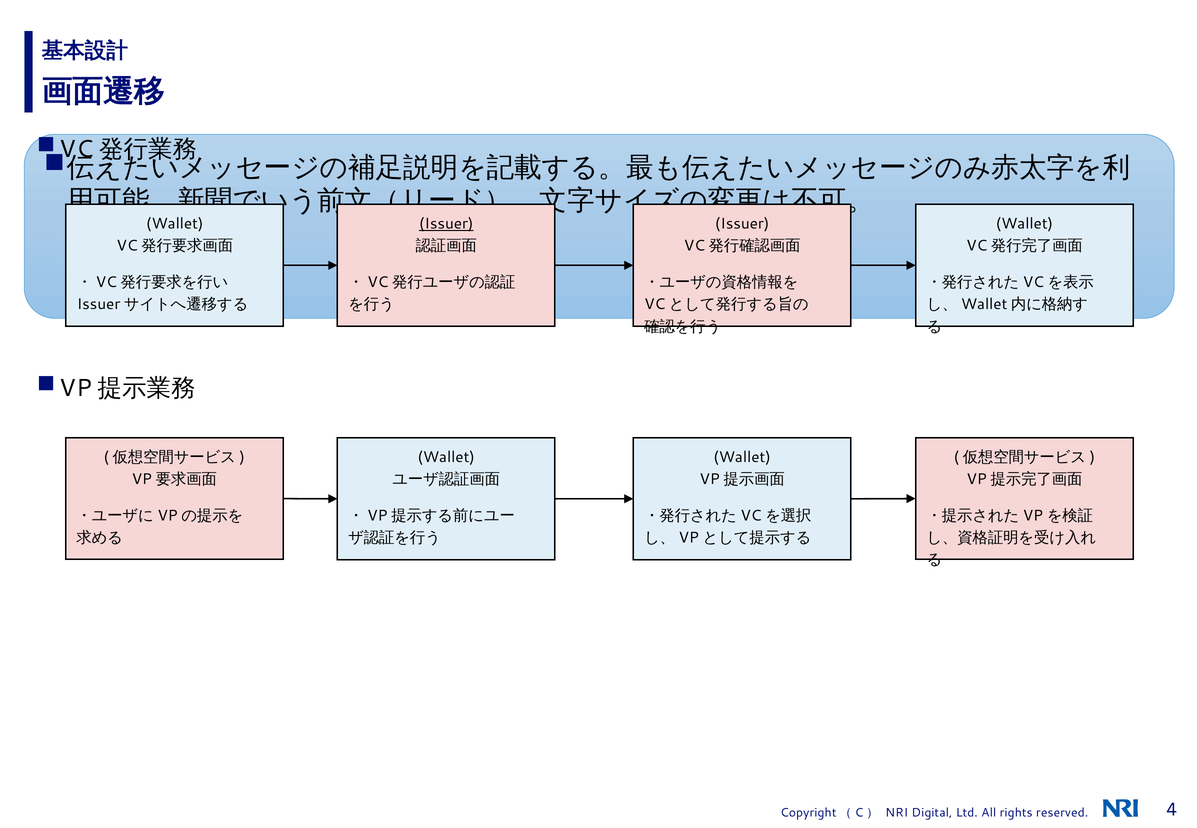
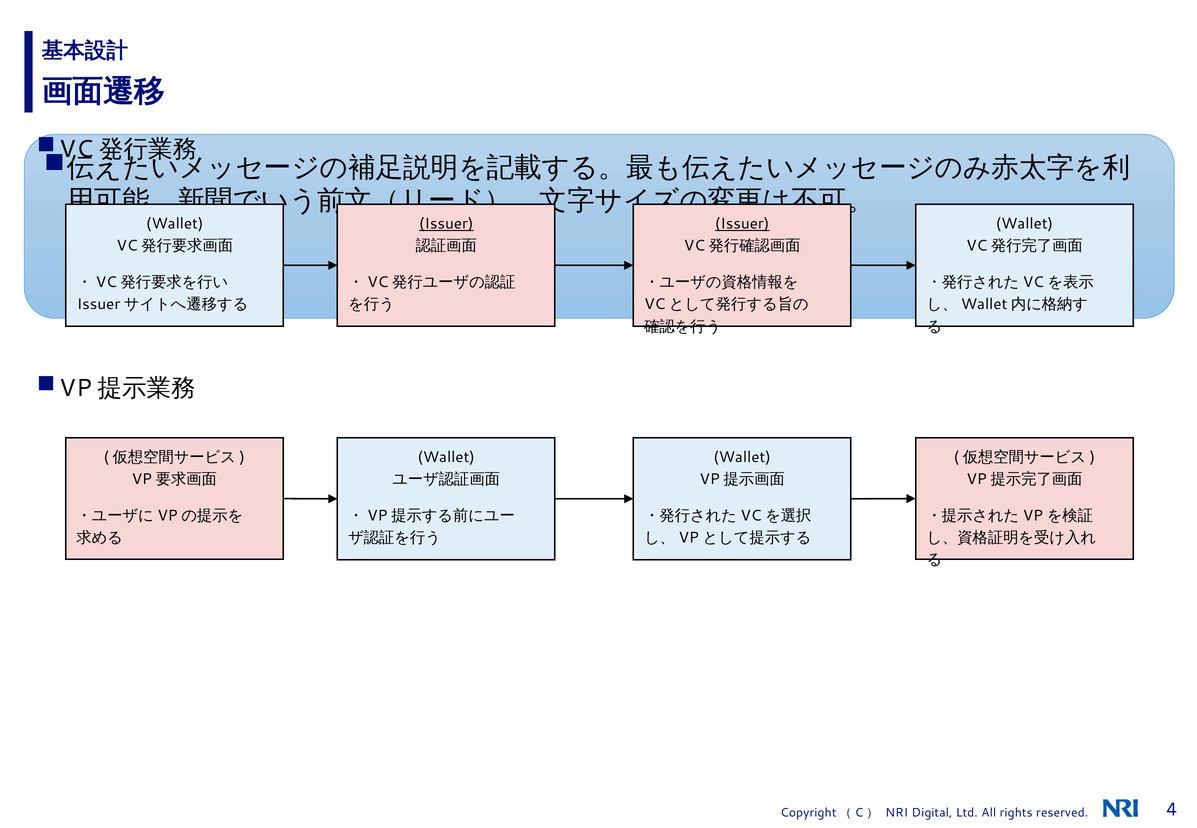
Issuer at (742, 224) underline: none -> present
